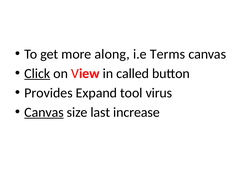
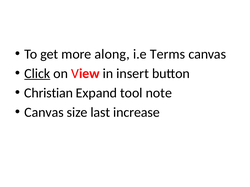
called: called -> insert
Provides: Provides -> Christian
virus: virus -> note
Canvas at (44, 113) underline: present -> none
